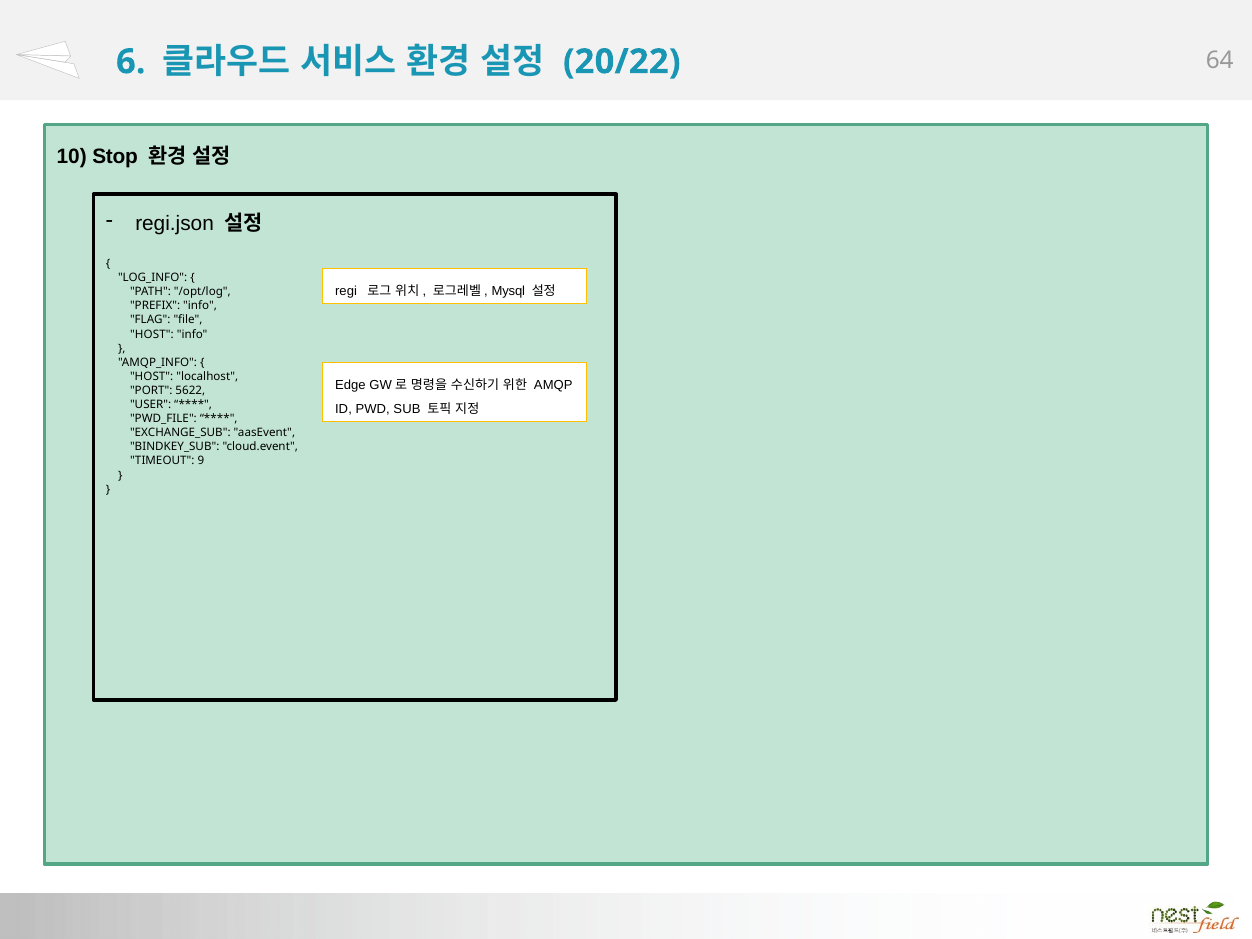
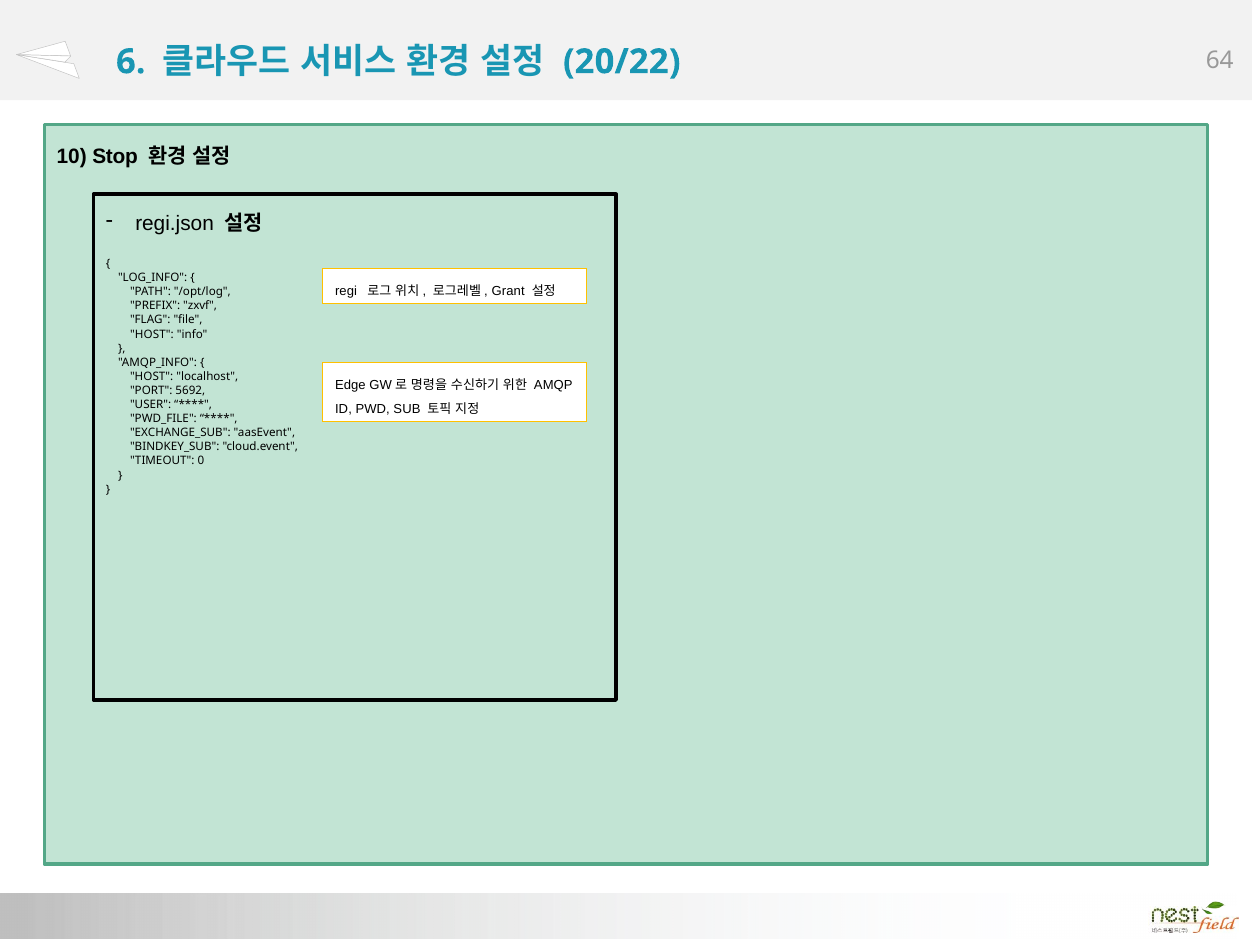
Mysql: Mysql -> Grant
PREFIX info: info -> zxvf
5622: 5622 -> 5692
9: 9 -> 0
